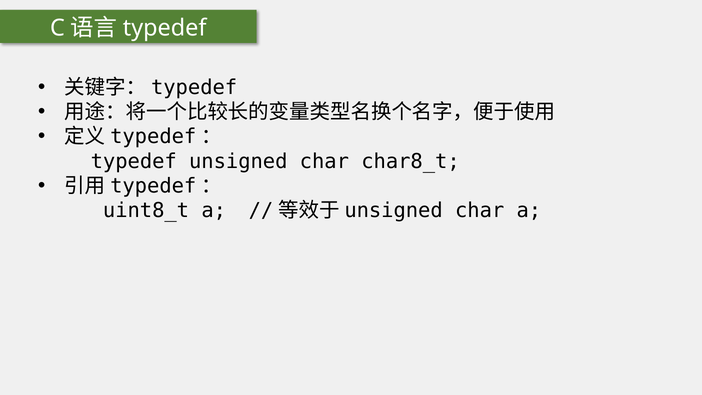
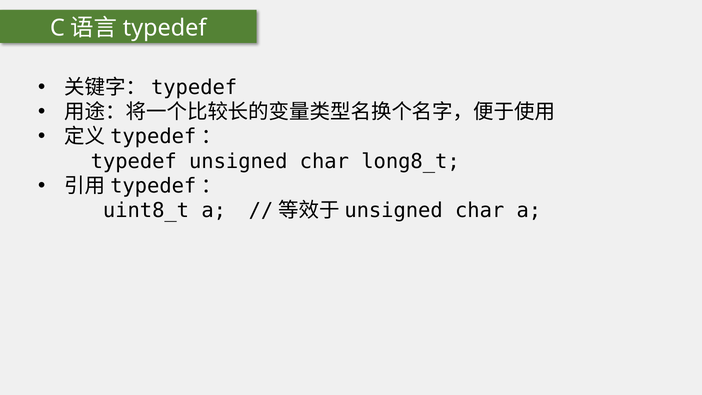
char8_t: char8_t -> long8_t
